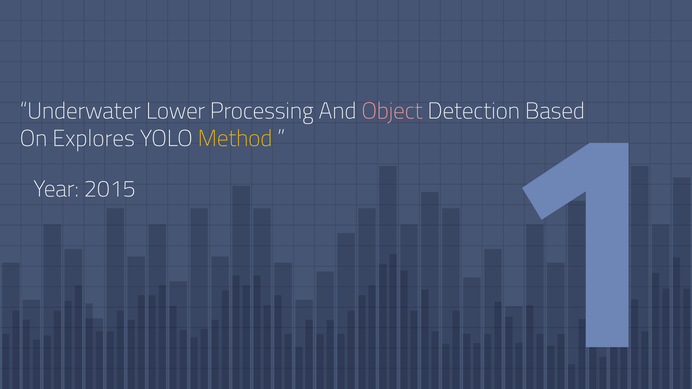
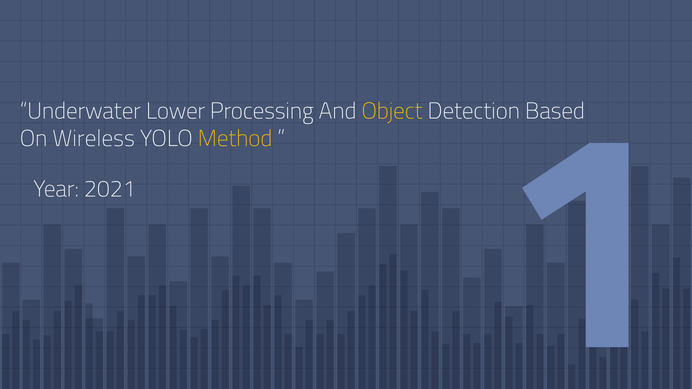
Object colour: pink -> yellow
Explores: Explores -> Wireless
2015: 2015 -> 2021
